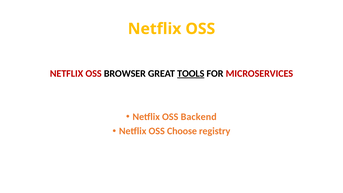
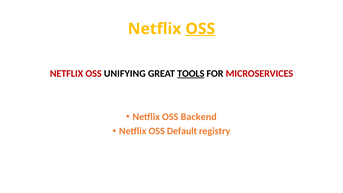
OSS at (200, 29) underline: none -> present
BROWSER: BROWSER -> UNIFYING
Choose: Choose -> Default
